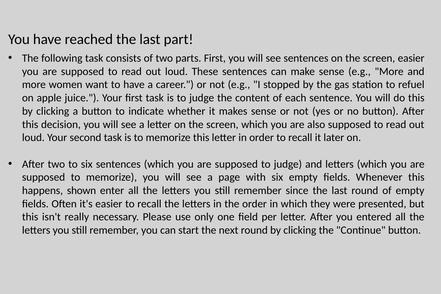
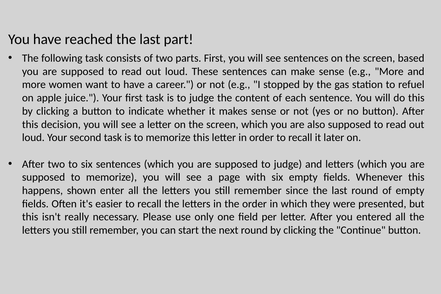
screen easier: easier -> based
